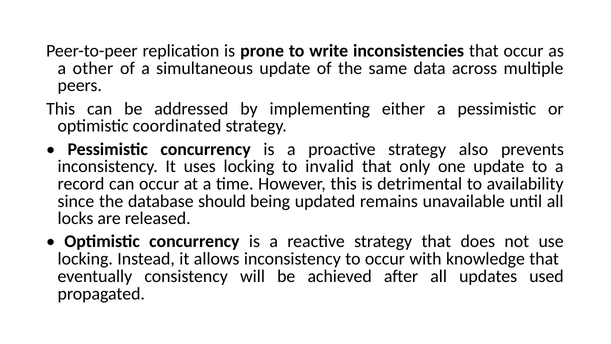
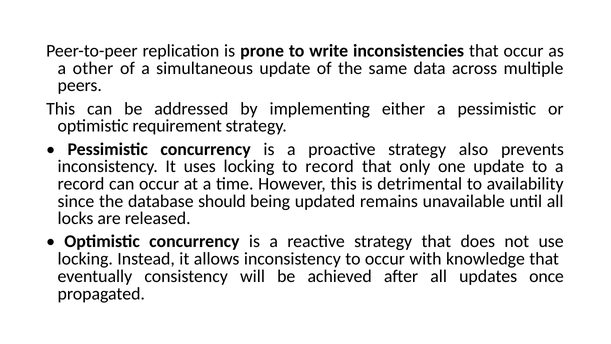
coordinated: coordinated -> requirement
to invalid: invalid -> record
used: used -> once
